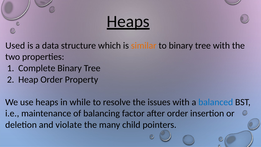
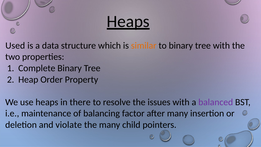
while: while -> there
balanced colour: blue -> purple
after order: order -> many
